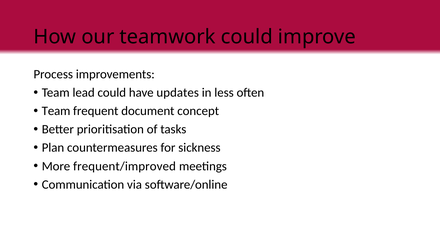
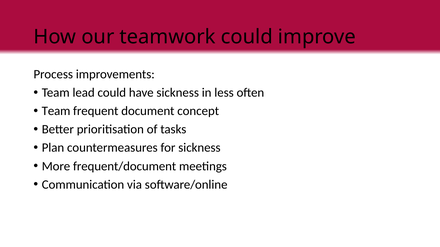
have updates: updates -> sickness
frequent/improved: frequent/improved -> frequent/document
